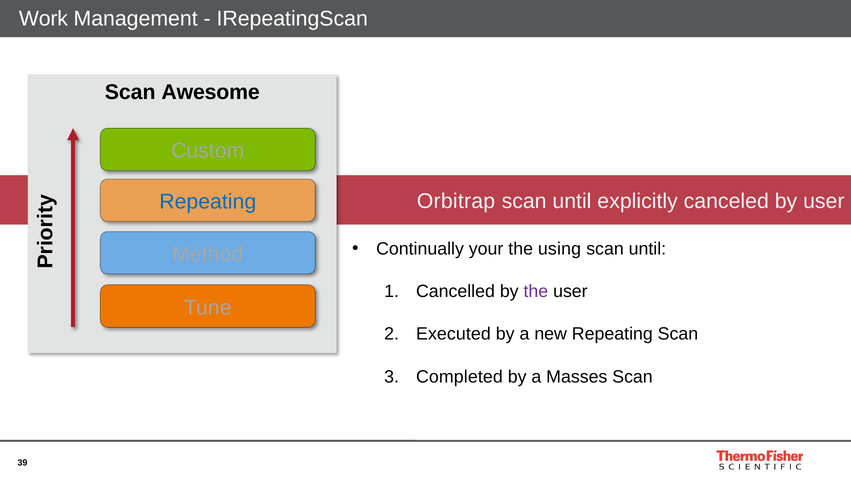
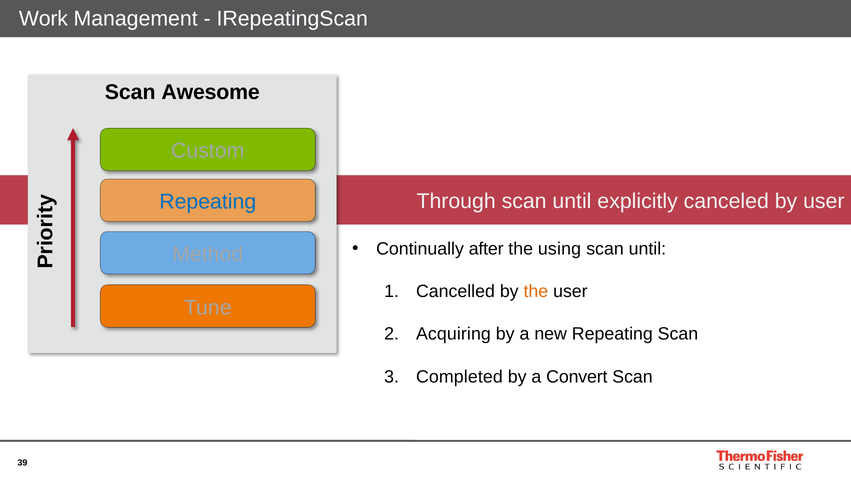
Orbitrap: Orbitrap -> Through
your: your -> after
the at (536, 291) colour: purple -> orange
Executed: Executed -> Acquiring
Masses: Masses -> Convert
